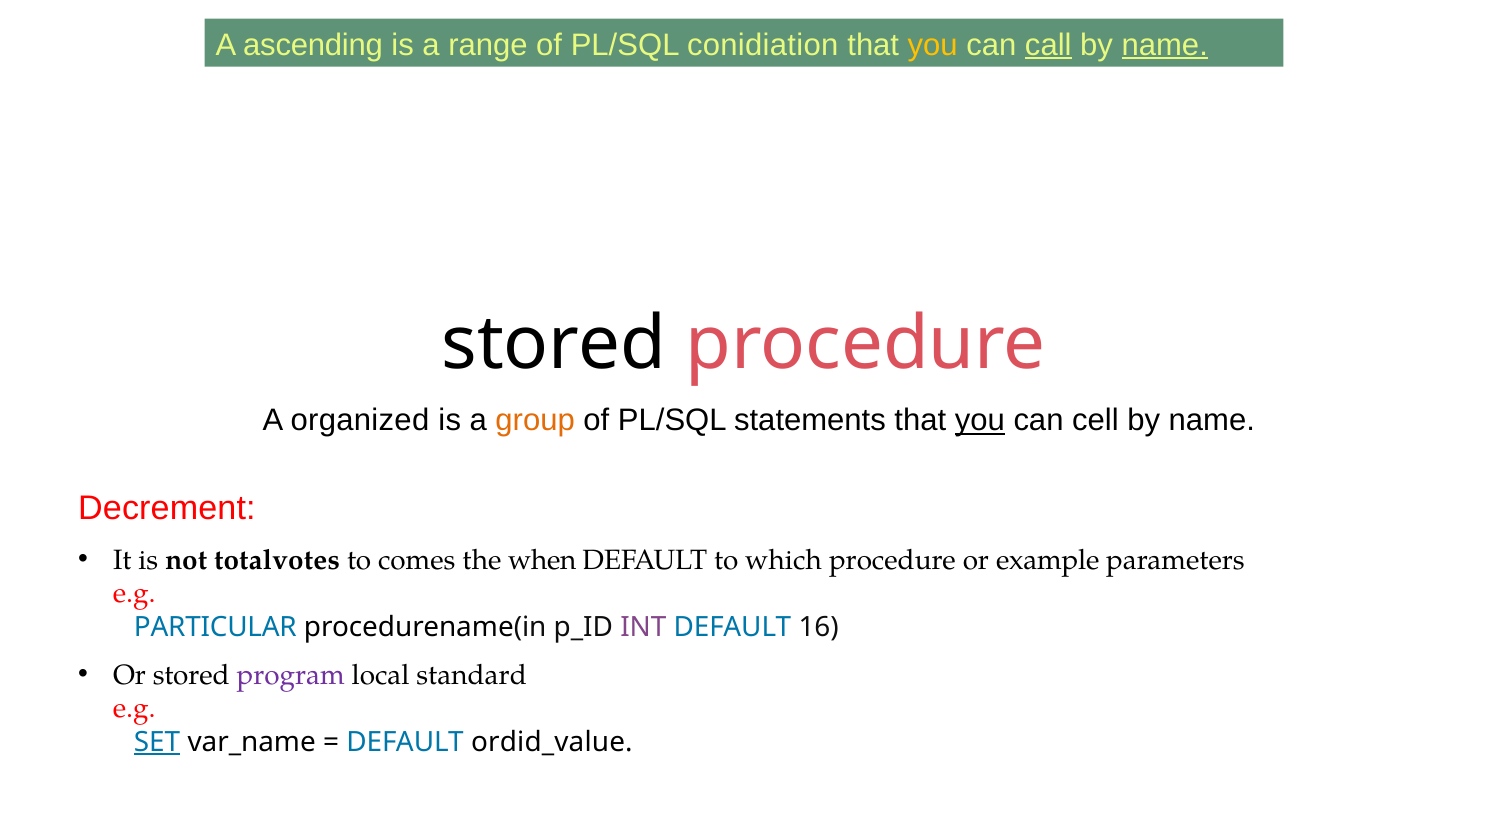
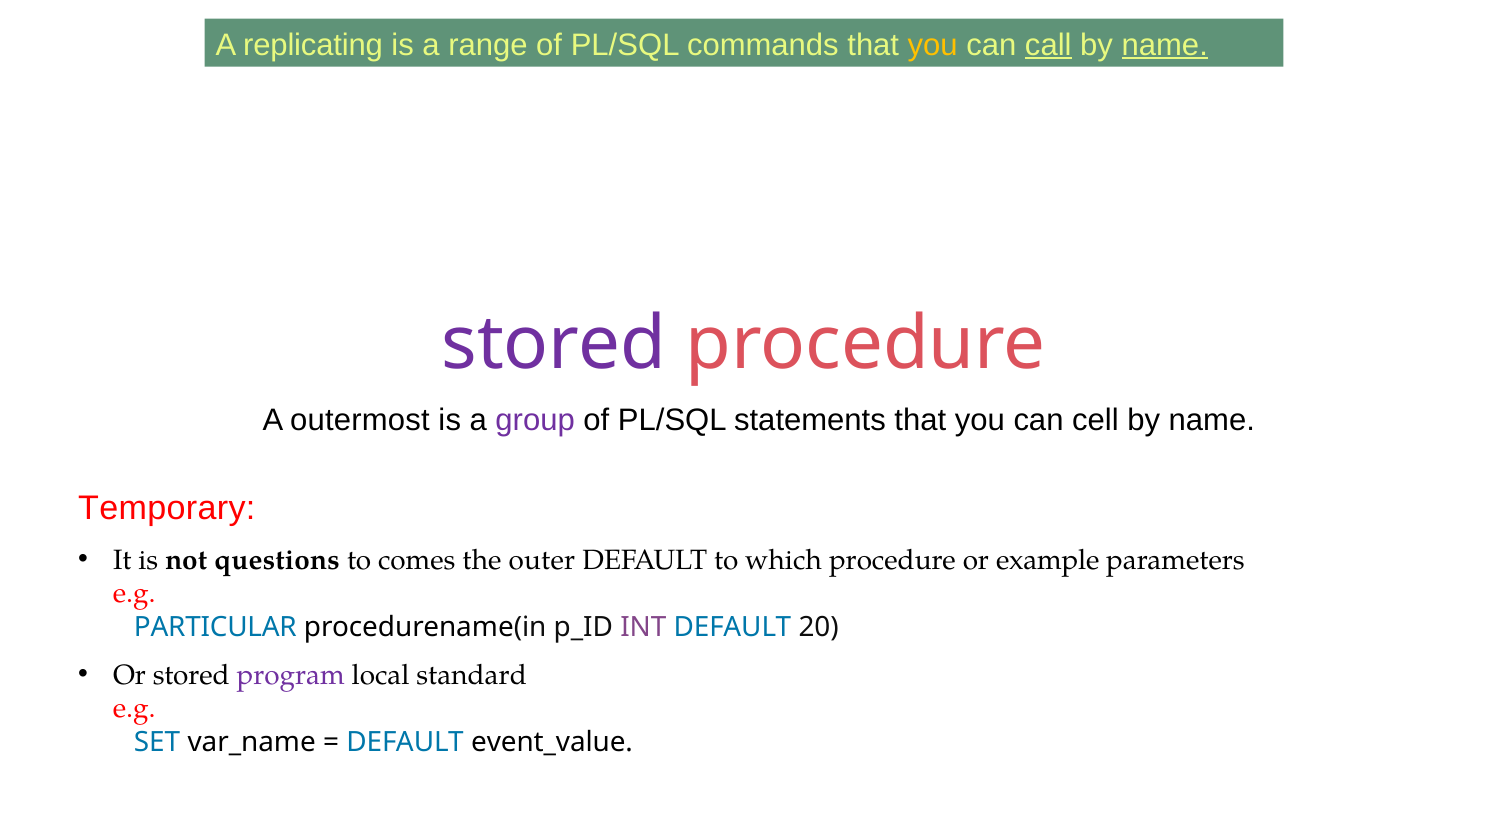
ascending: ascending -> replicating
conidiation: conidiation -> commands
stored at (554, 344) colour: black -> purple
organized: organized -> outermost
group colour: orange -> purple
you at (980, 420) underline: present -> none
Decrement: Decrement -> Temporary
totalvotes: totalvotes -> questions
when: when -> outer
16: 16 -> 20
SET underline: present -> none
ordid_value: ordid_value -> event_value
